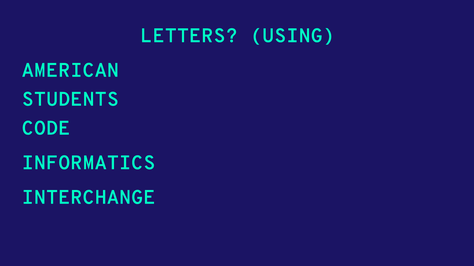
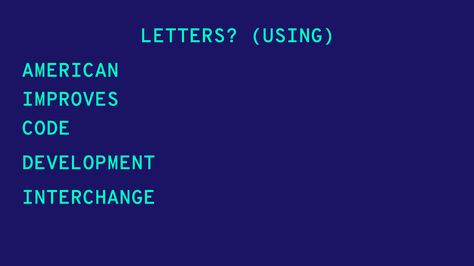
STUDENTS: STUDENTS -> IMPROVES
INFORMATICS: INFORMATICS -> DEVELOPMENT
